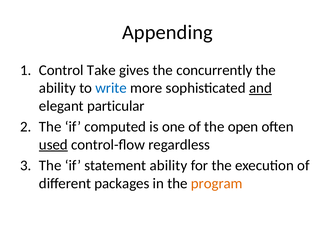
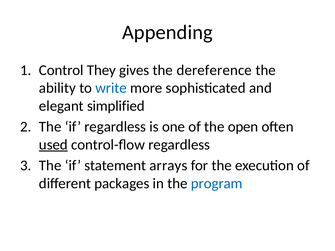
Take: Take -> They
concurrently: concurrently -> dereference
and underline: present -> none
particular: particular -> simplified
if computed: computed -> regardless
statement ability: ability -> arrays
program colour: orange -> blue
